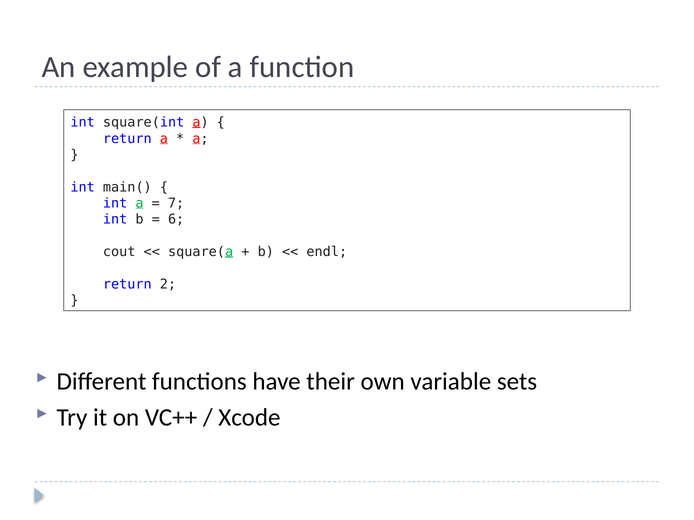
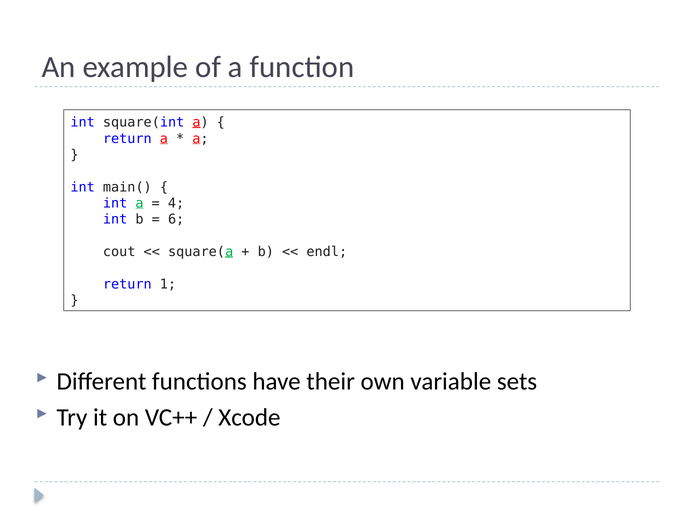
7: 7 -> 4
2: 2 -> 1
